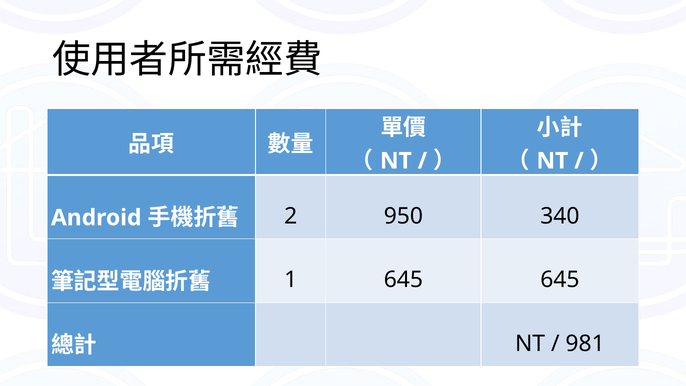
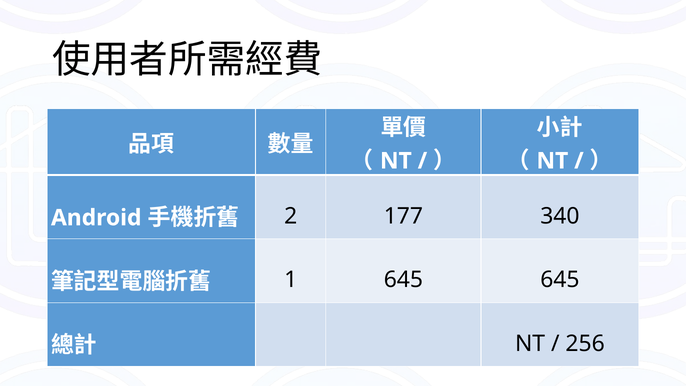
950: 950 -> 177
981: 981 -> 256
